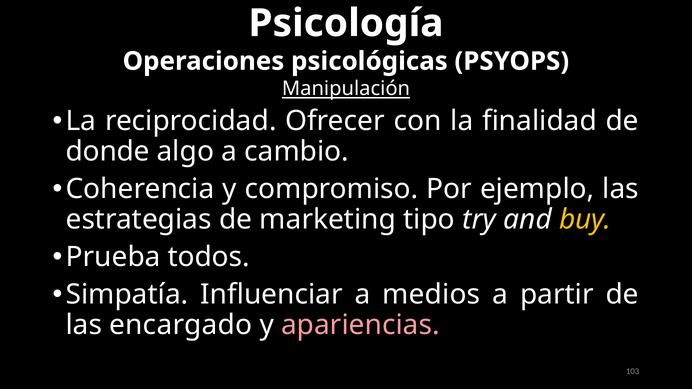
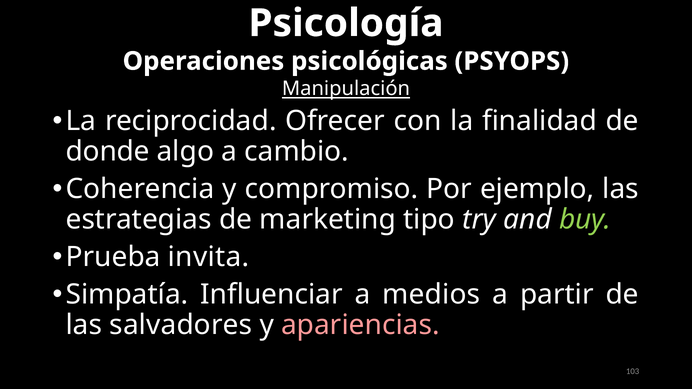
buy colour: yellow -> light green
todos: todos -> invita
encargado: encargado -> salvadores
